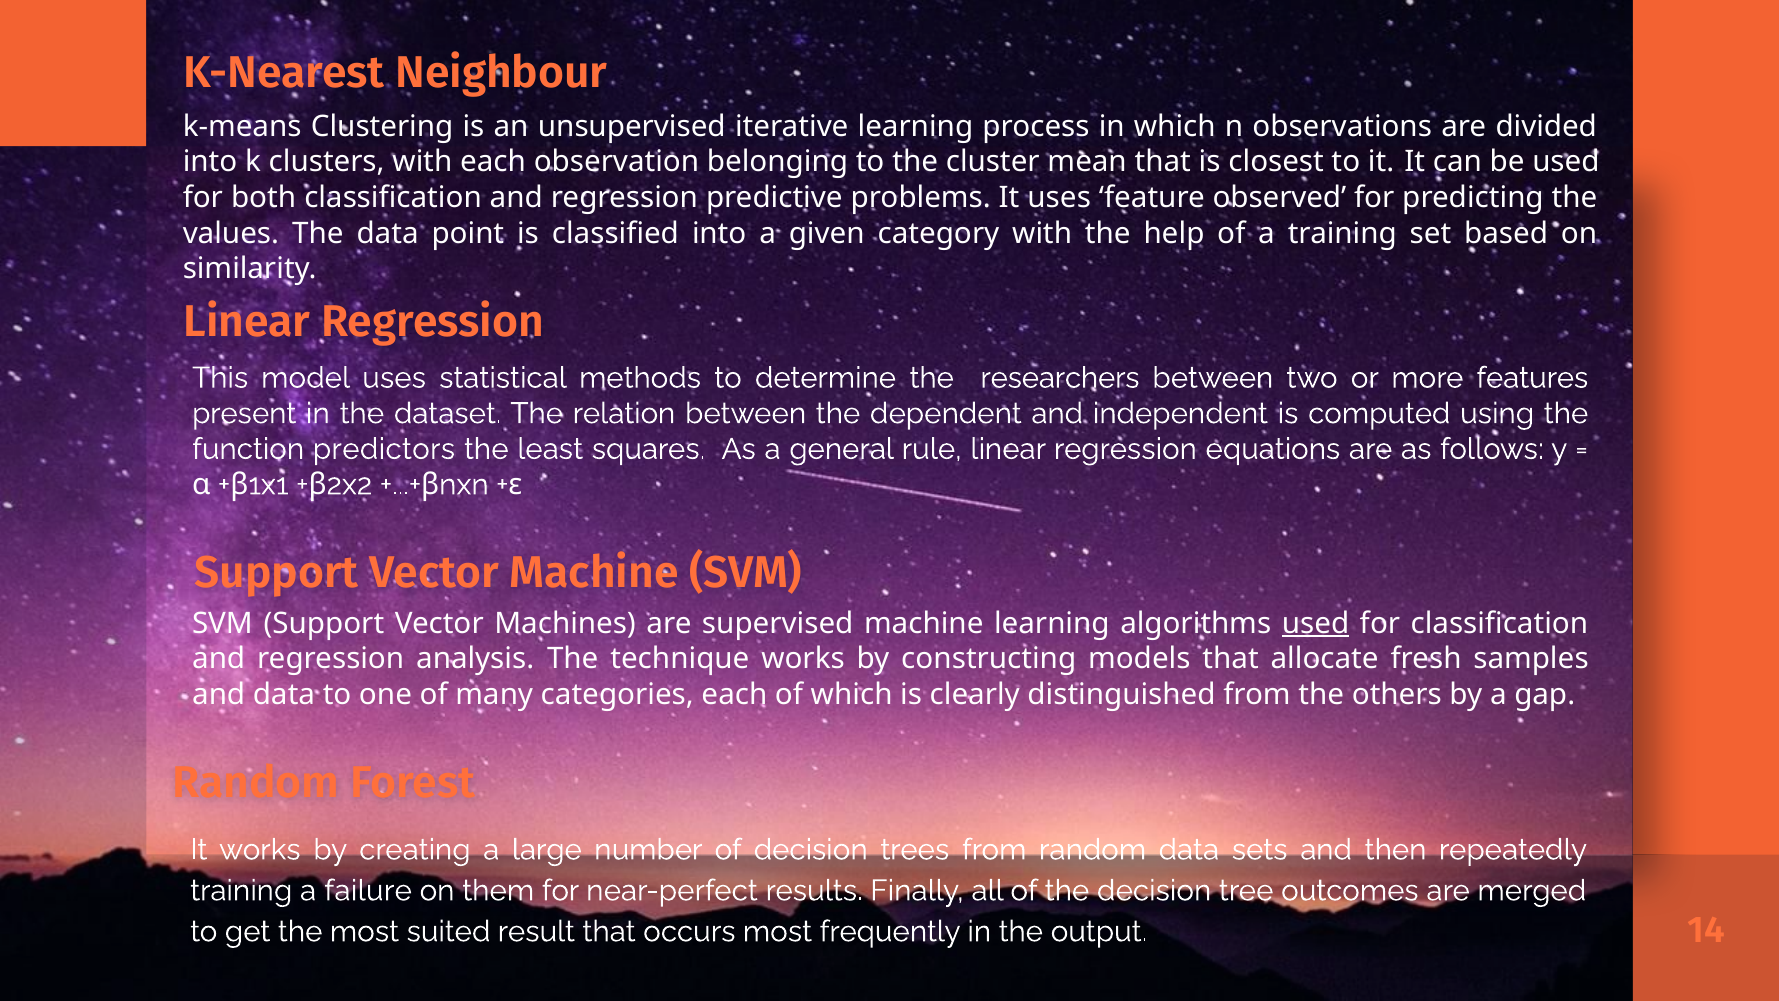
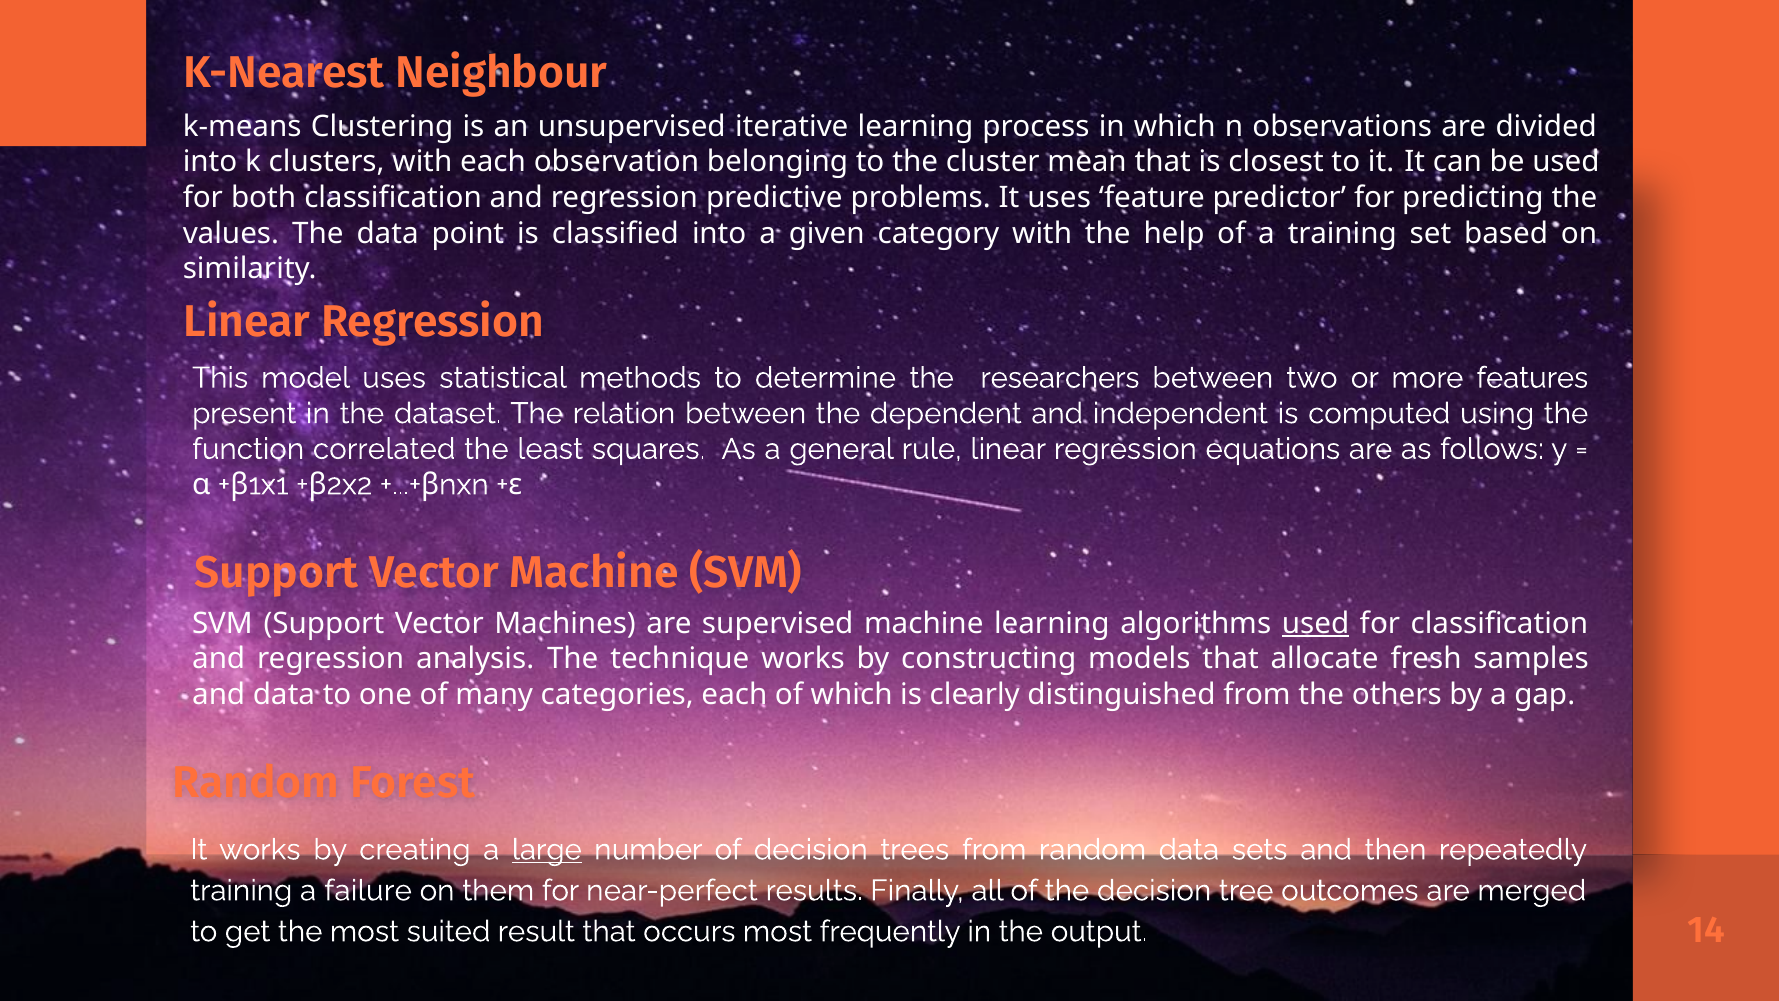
observed: observed -> predictor
predictors: predictors -> correlated
large underline: none -> present
